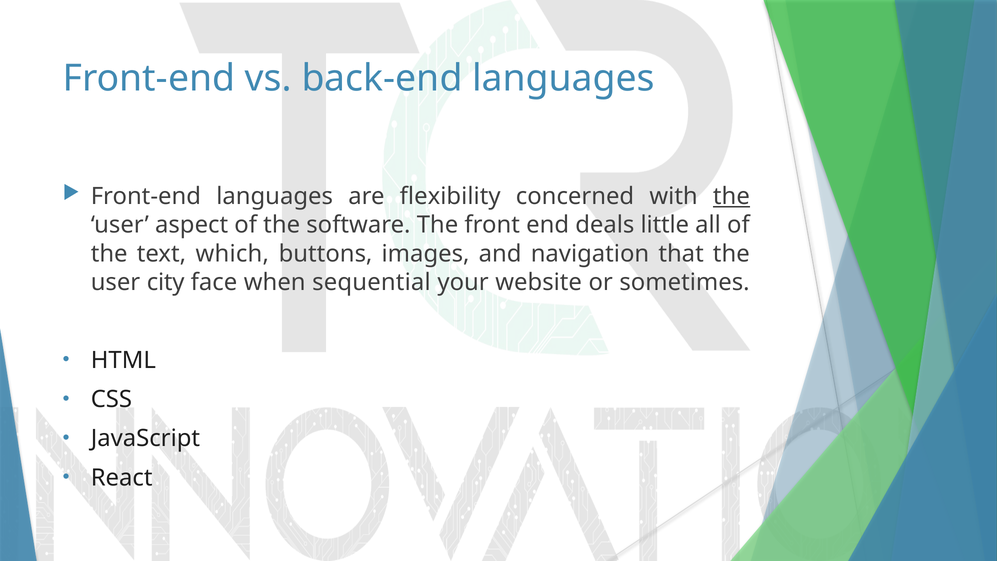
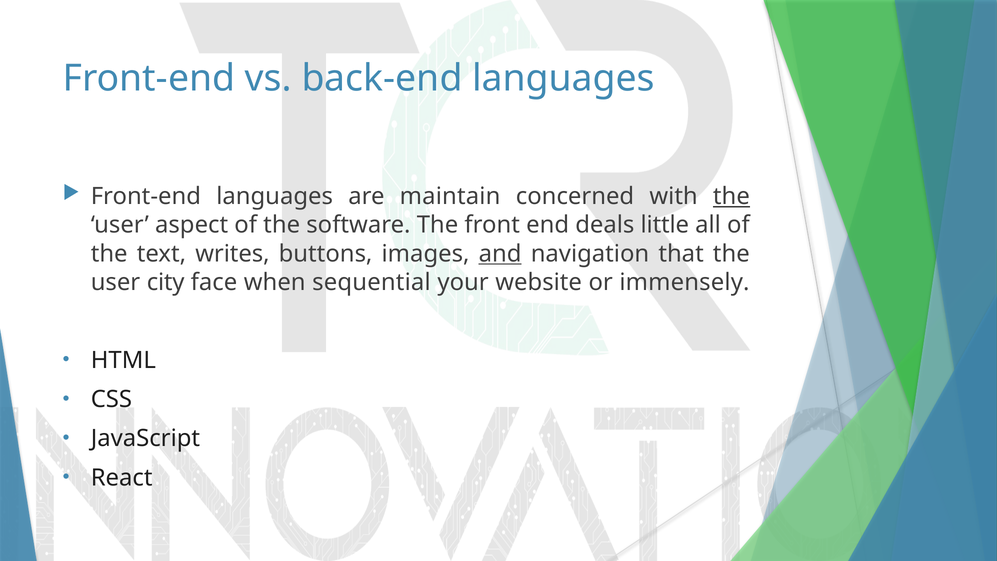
flexibility: flexibility -> maintain
which: which -> writes
and underline: none -> present
sometimes: sometimes -> immensely
